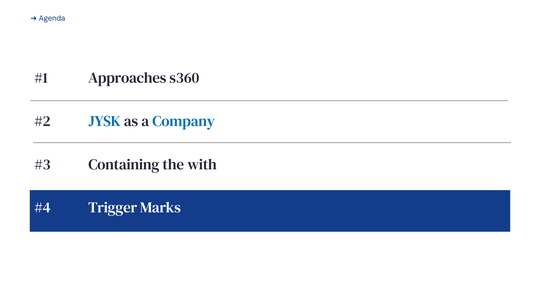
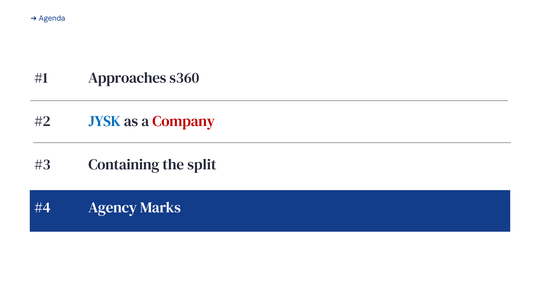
Company colour: blue -> red
with: with -> split
Trigger: Trigger -> Agency
